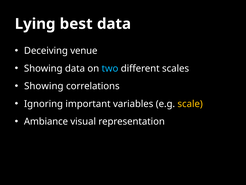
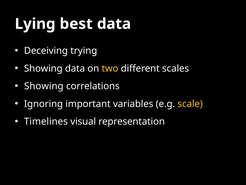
venue: venue -> trying
two colour: light blue -> yellow
Ambiance: Ambiance -> Timelines
